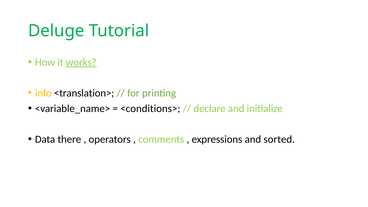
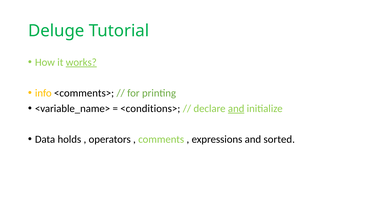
<translation>: <translation> -> <comments>
and at (236, 109) underline: none -> present
there: there -> holds
